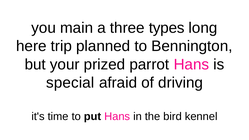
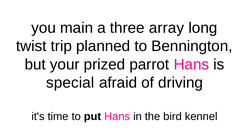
types: types -> array
here: here -> twist
